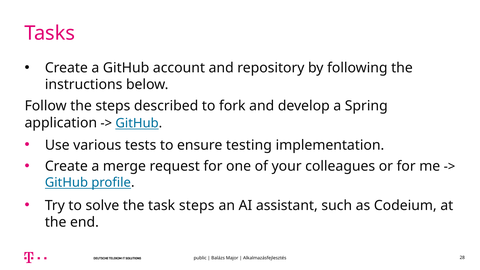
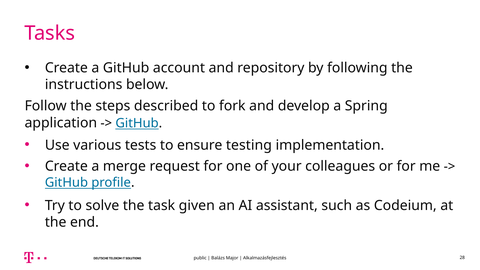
task steps: steps -> given
